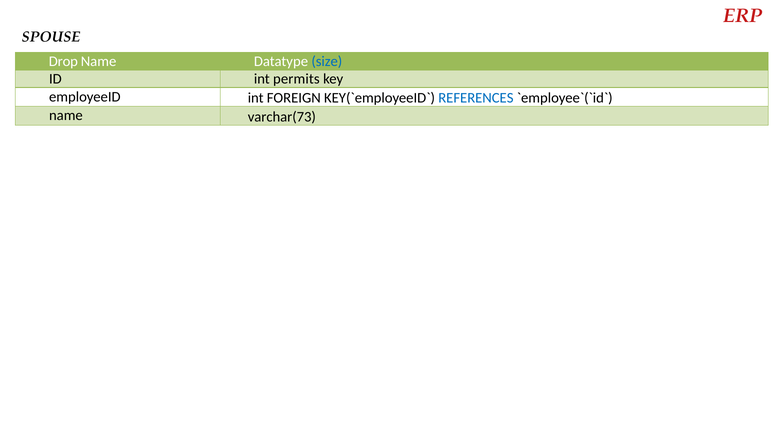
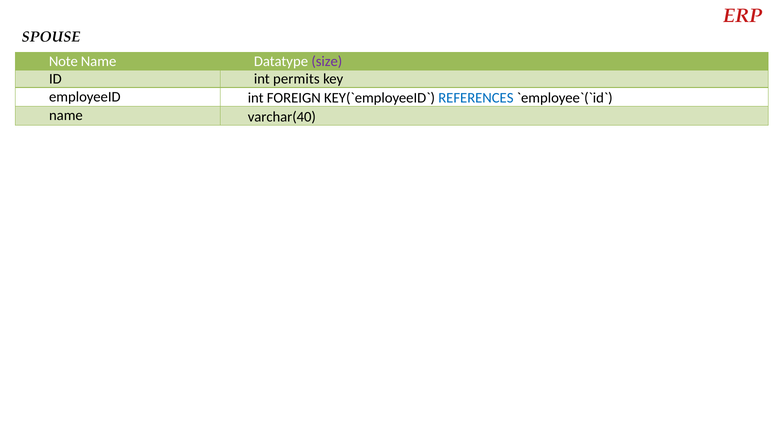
Drop: Drop -> Note
size colour: blue -> purple
varchar(73: varchar(73 -> varchar(40
